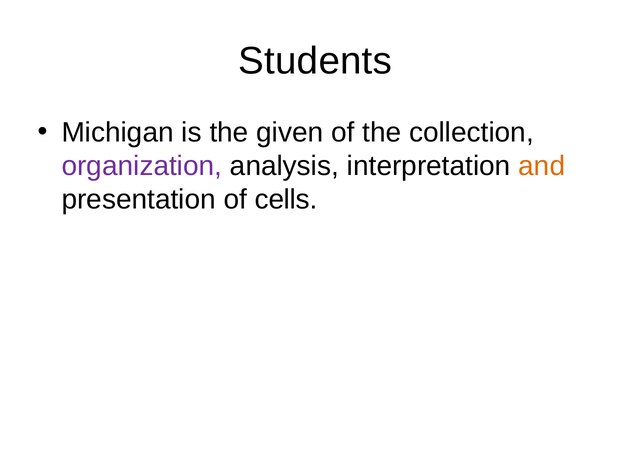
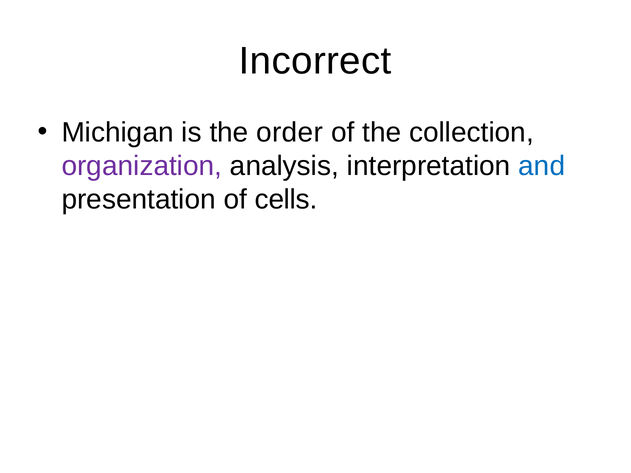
Students: Students -> Incorrect
given: given -> order
and colour: orange -> blue
